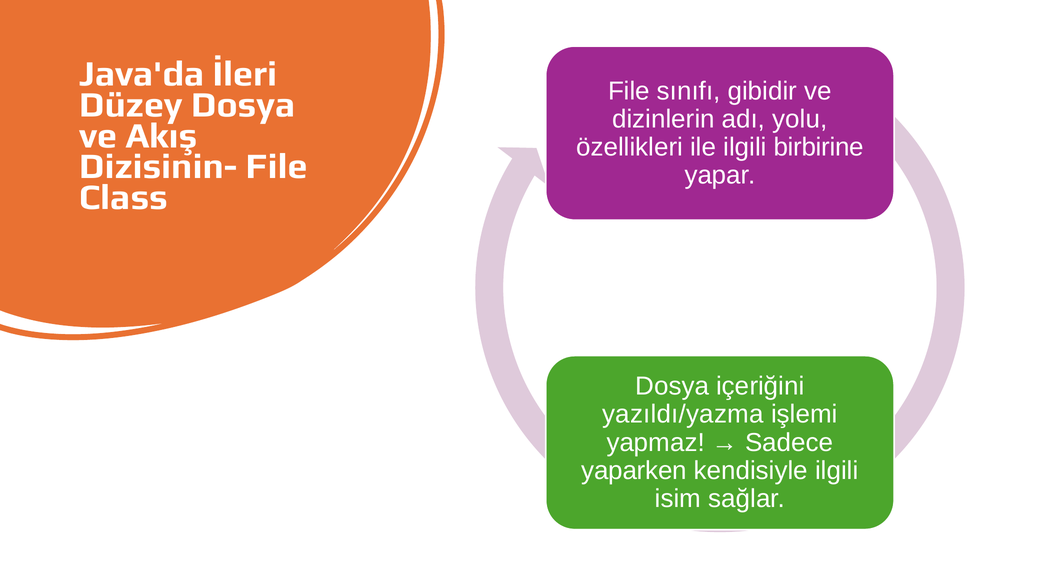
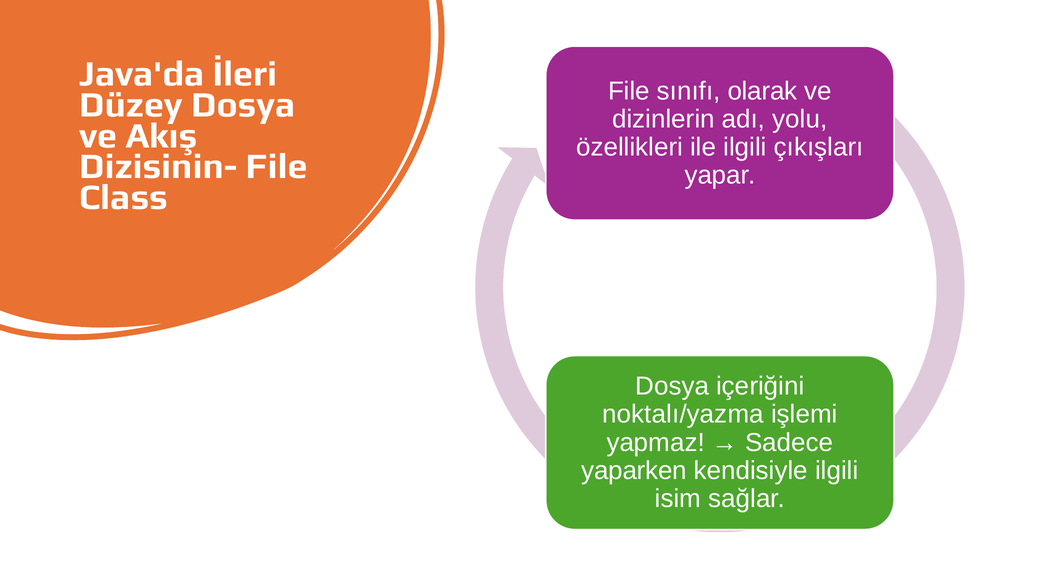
gibidir: gibidir -> olarak
birbirine: birbirine -> çıkışları
yazıldı/yazma: yazıldı/yazma -> noktalı/yazma
